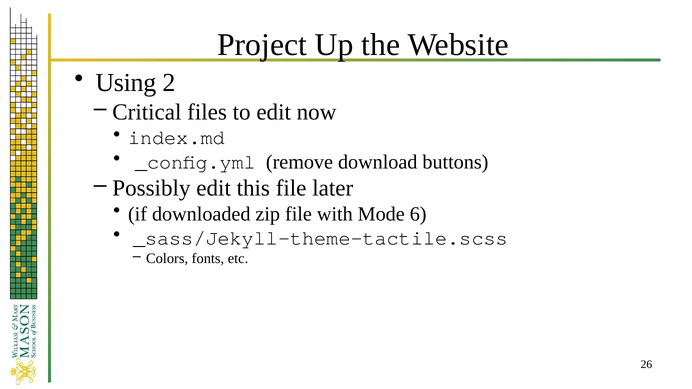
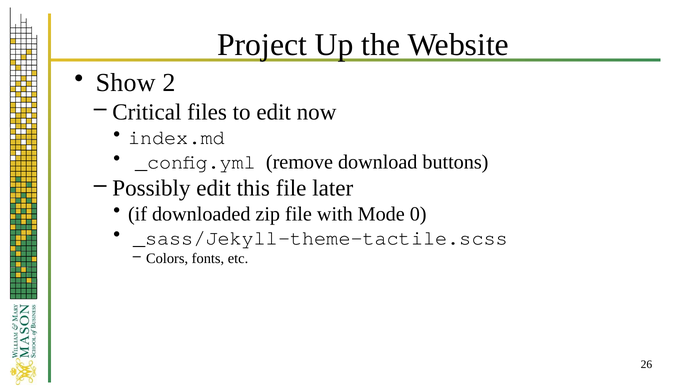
Using: Using -> Show
6: 6 -> 0
